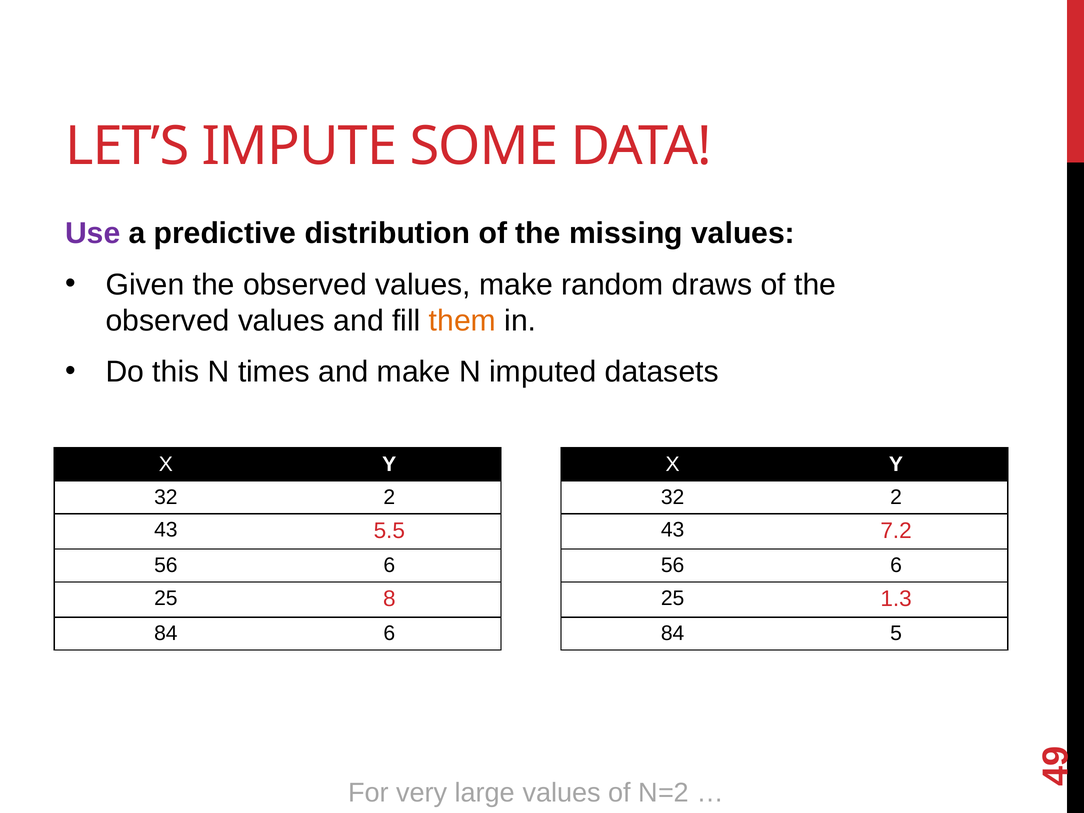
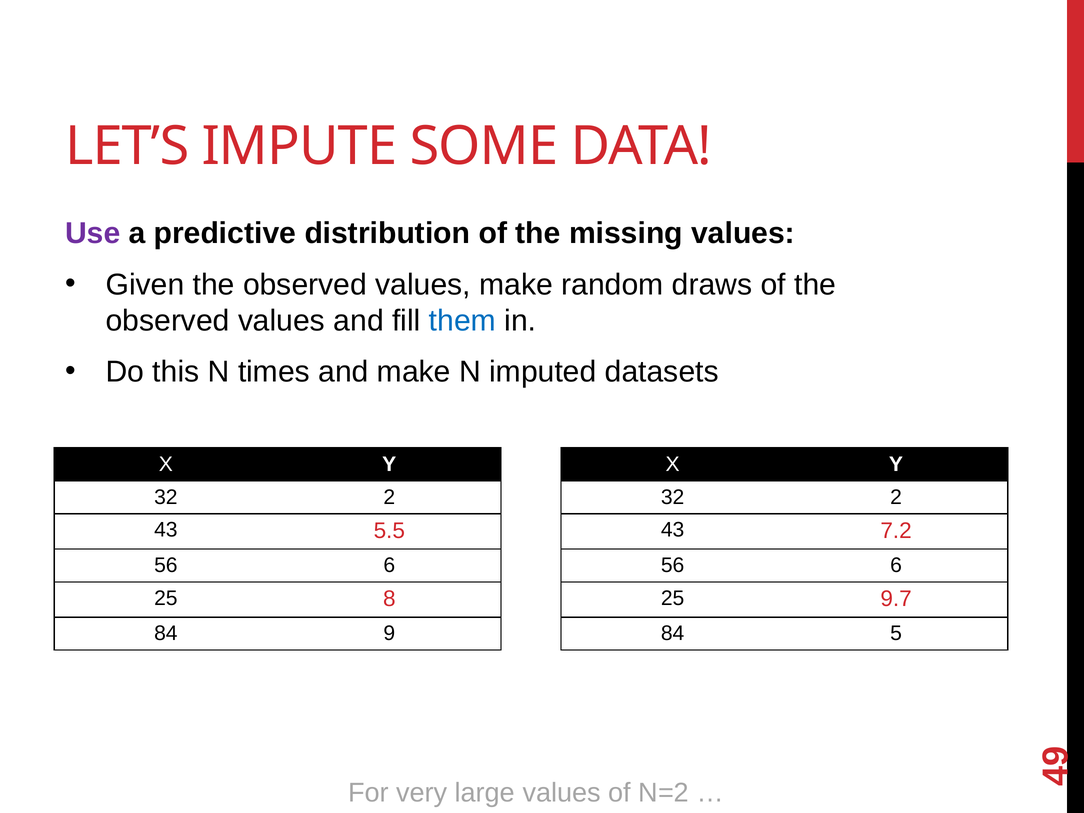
them colour: orange -> blue
1.3: 1.3 -> 9.7
84 6: 6 -> 9
